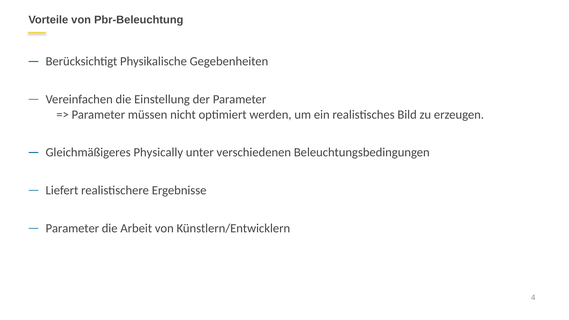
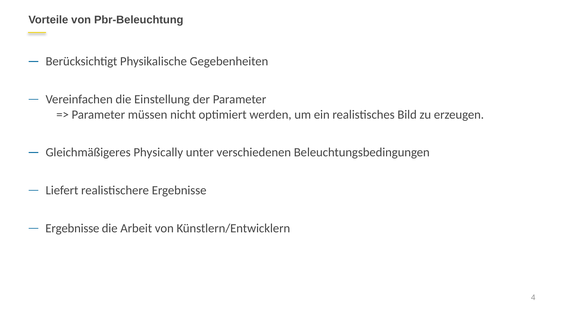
Parameter at (72, 228): Parameter -> Ergebnisse
